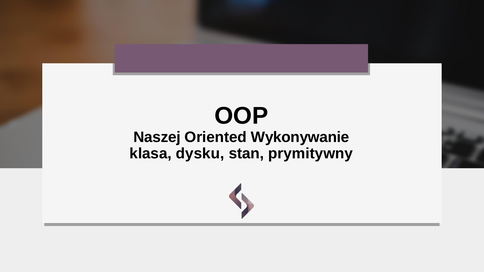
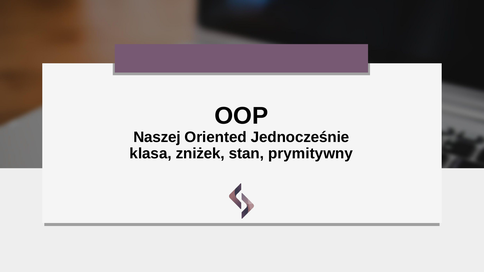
Wykonywanie: Wykonywanie -> Jednocześnie
dysku: dysku -> zniżek
